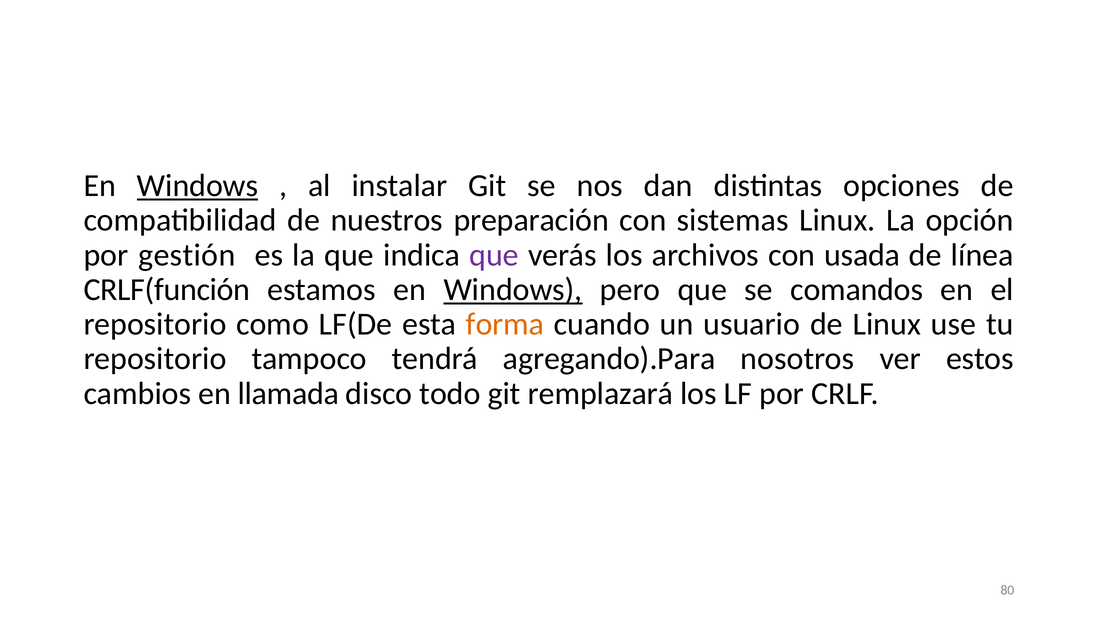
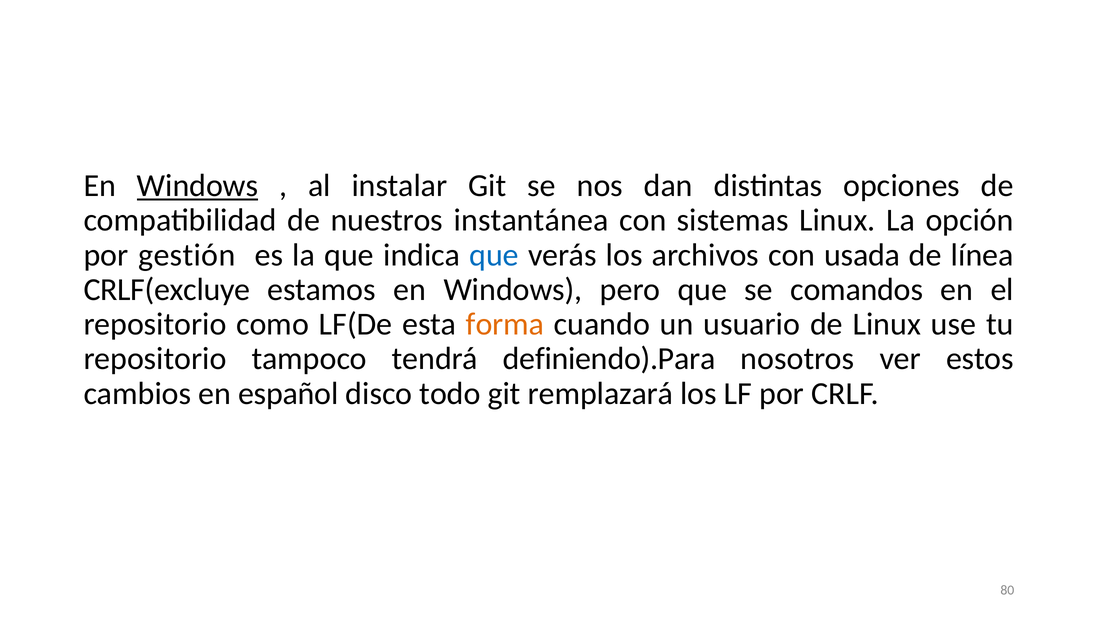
preparación: preparación -> instantánea
que at (494, 255) colour: purple -> blue
CRLF(función: CRLF(función -> CRLF(excluye
Windows at (513, 289) underline: present -> none
agregando).Para: agregando).Para -> definiendo).Para
llamada: llamada -> español
